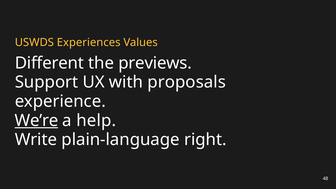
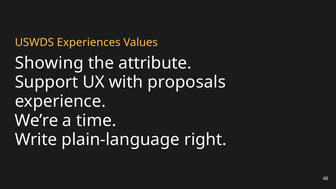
Different: Different -> Showing
previews: previews -> attribute
We’re underline: present -> none
help: help -> time
